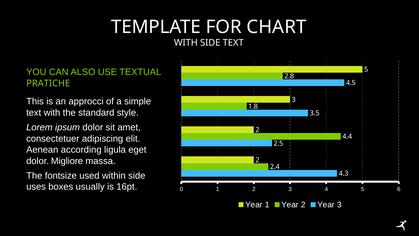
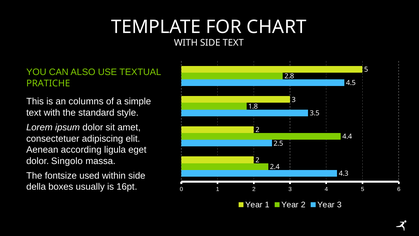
approcci: approcci -> columns
Migliore: Migliore -> Singolo
uses: uses -> della
